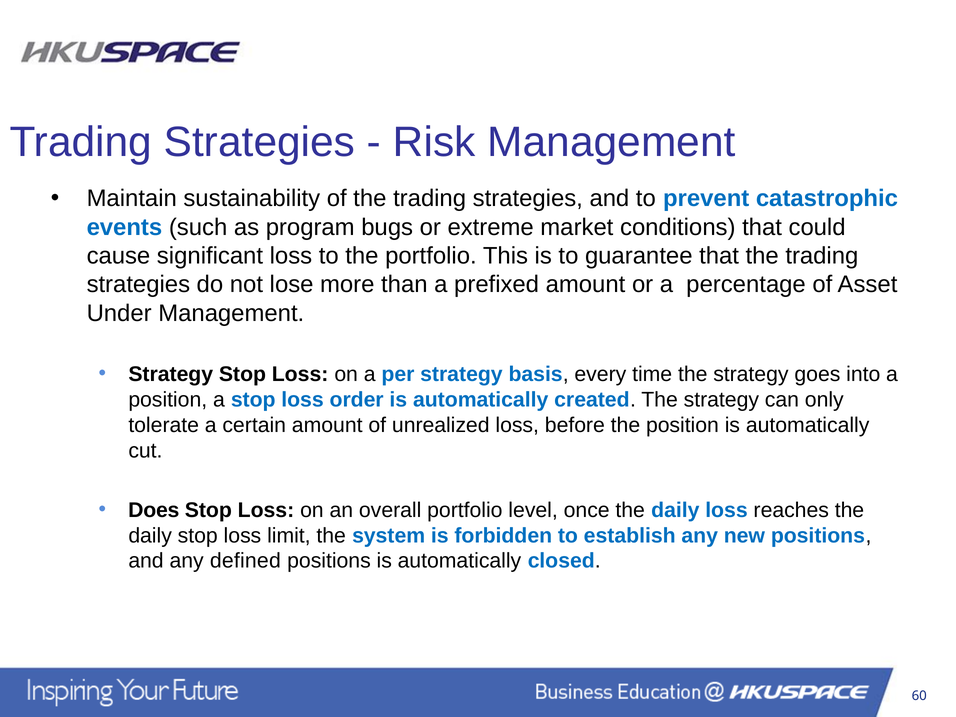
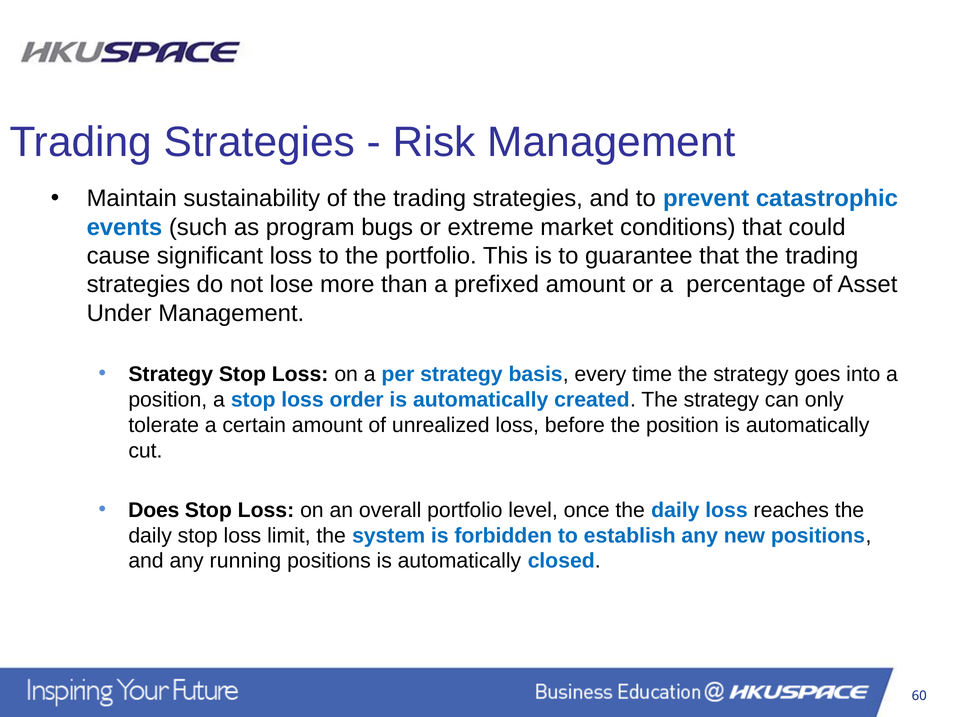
defined: defined -> running
